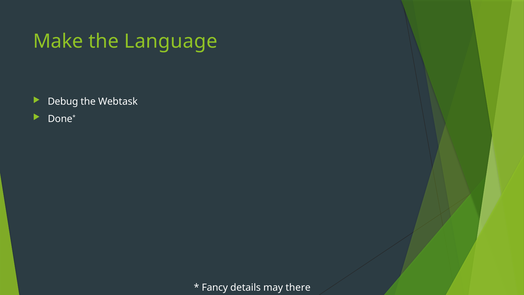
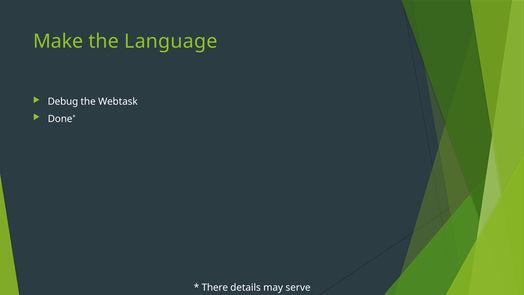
Fancy: Fancy -> There
there: there -> serve
